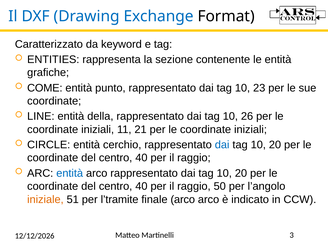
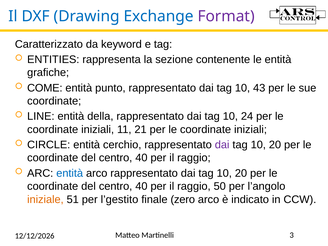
Format colour: black -> purple
23: 23 -> 43
26: 26 -> 24
dai at (222, 145) colour: blue -> purple
l’tramite: l’tramite -> l’gestito
finale arco: arco -> zero
